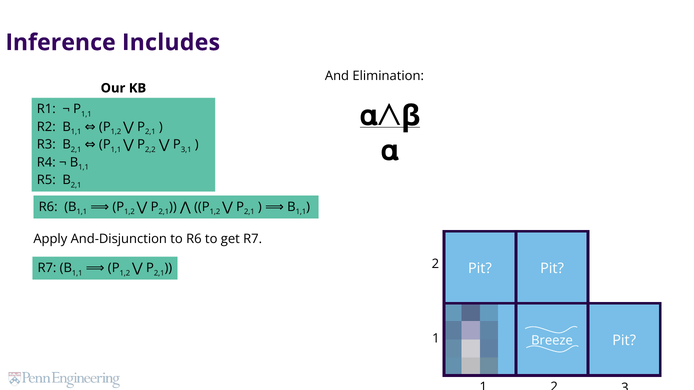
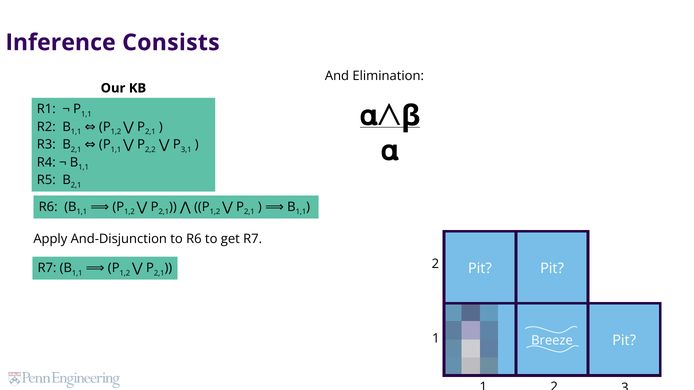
Includes: Includes -> Consists
